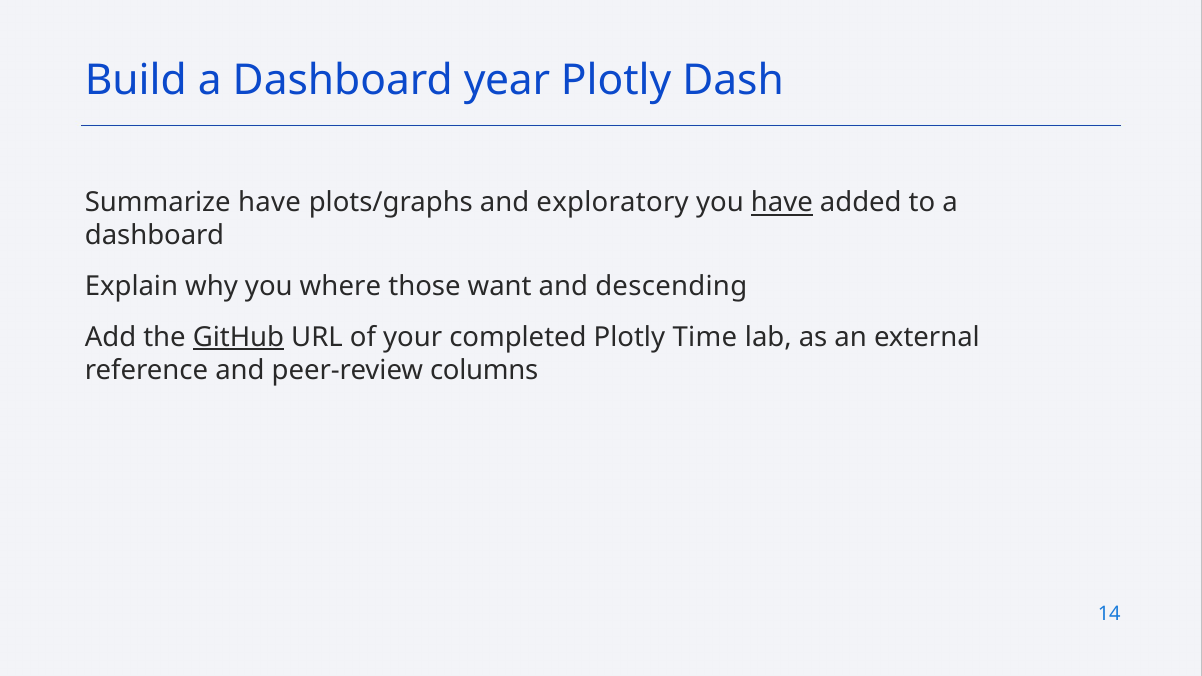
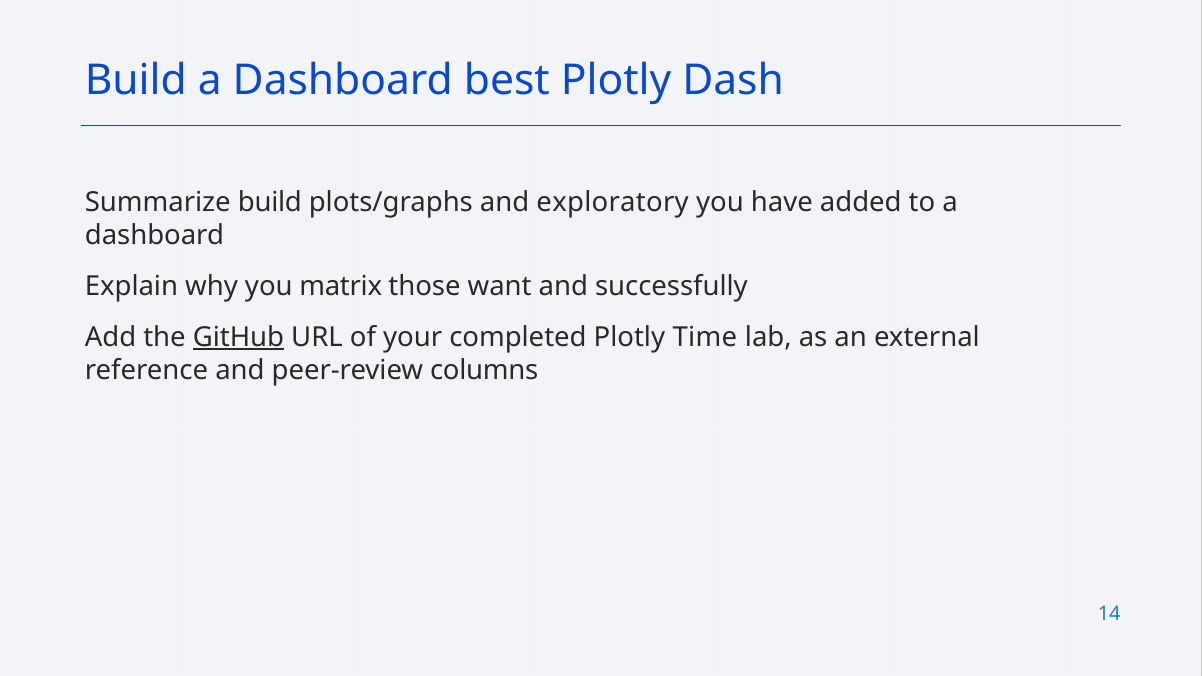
year: year -> best
Summarize have: have -> build
have at (782, 203) underline: present -> none
where: where -> matrix
descending: descending -> successfully
